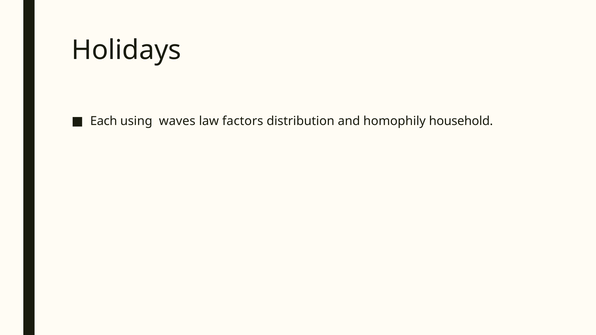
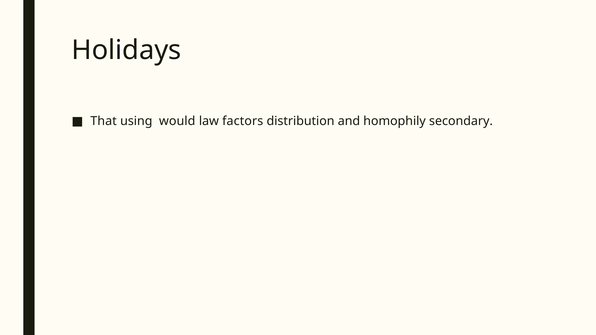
Each: Each -> That
waves: waves -> would
household: household -> secondary
